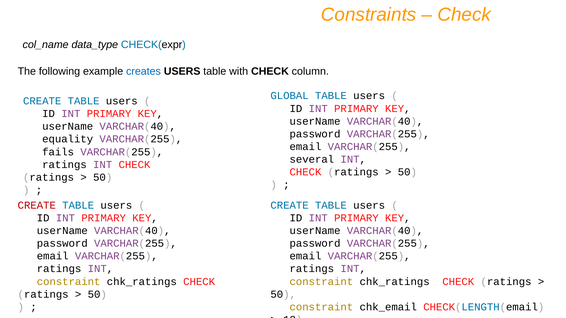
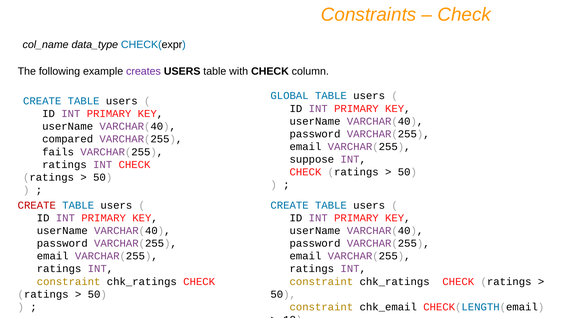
creates colour: blue -> purple
equality: equality -> compared
several: several -> suppose
